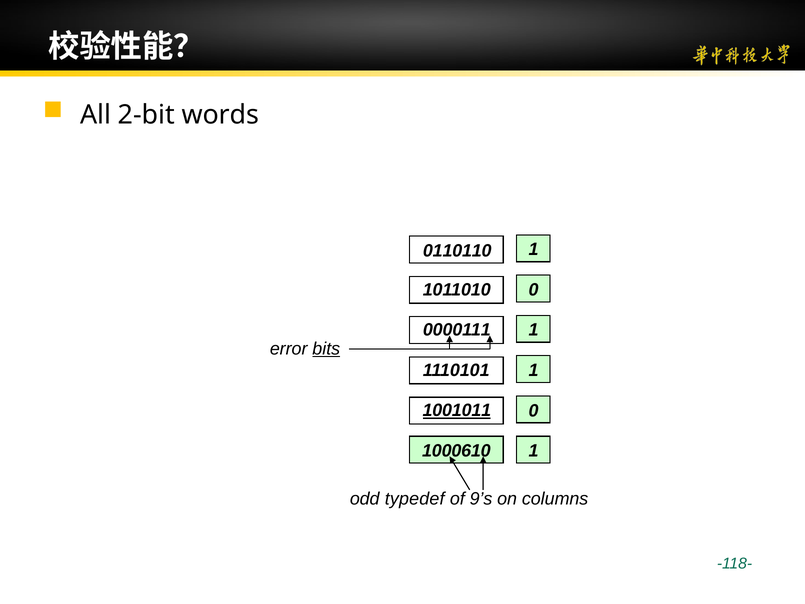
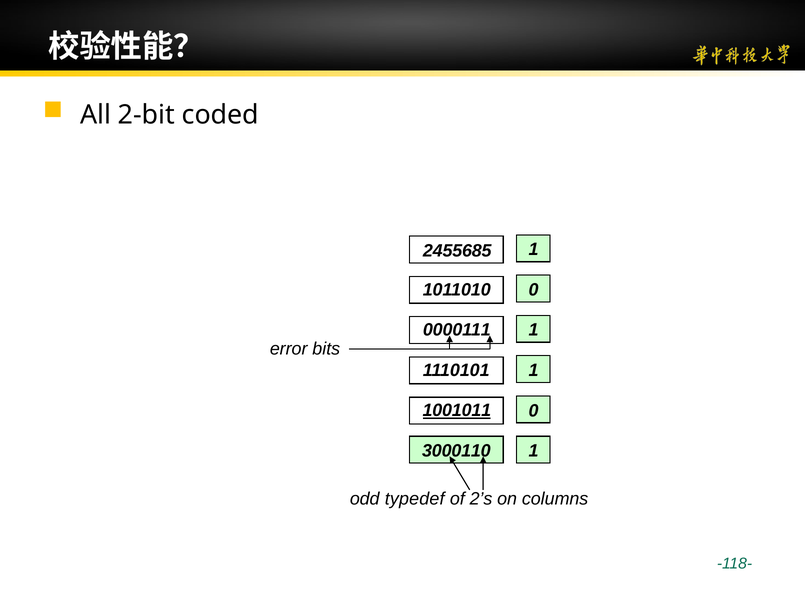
words: words -> coded
0110110: 0110110 -> 2455685
bits underline: present -> none
1000610: 1000610 -> 3000110
9’s: 9’s -> 2’s
